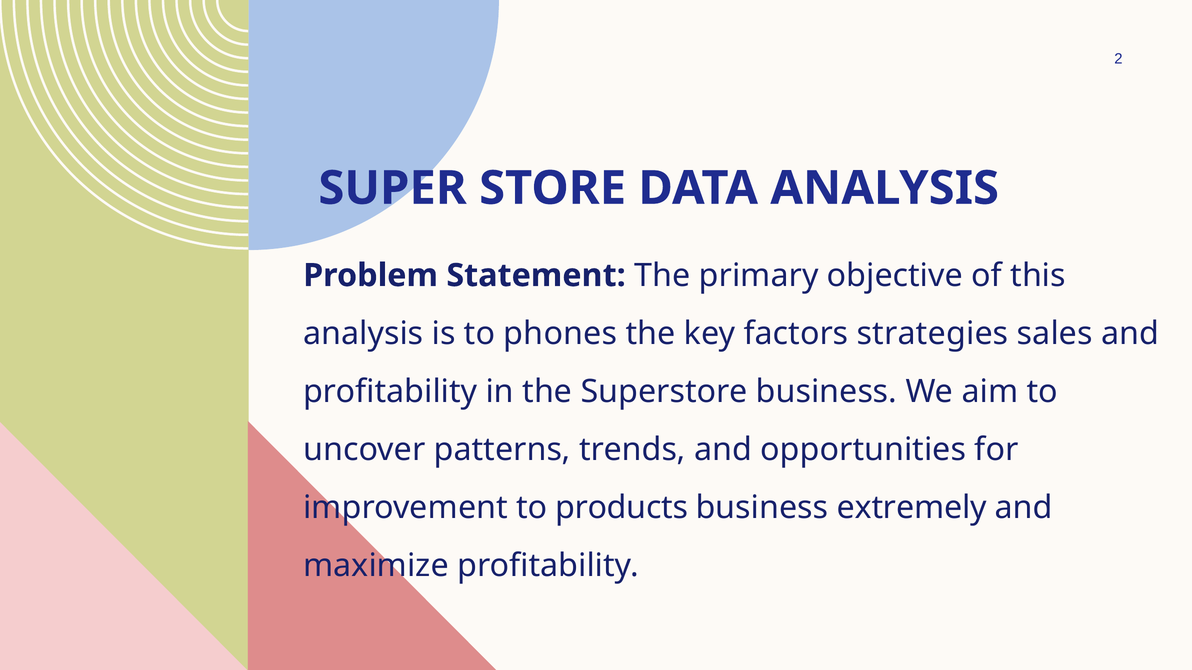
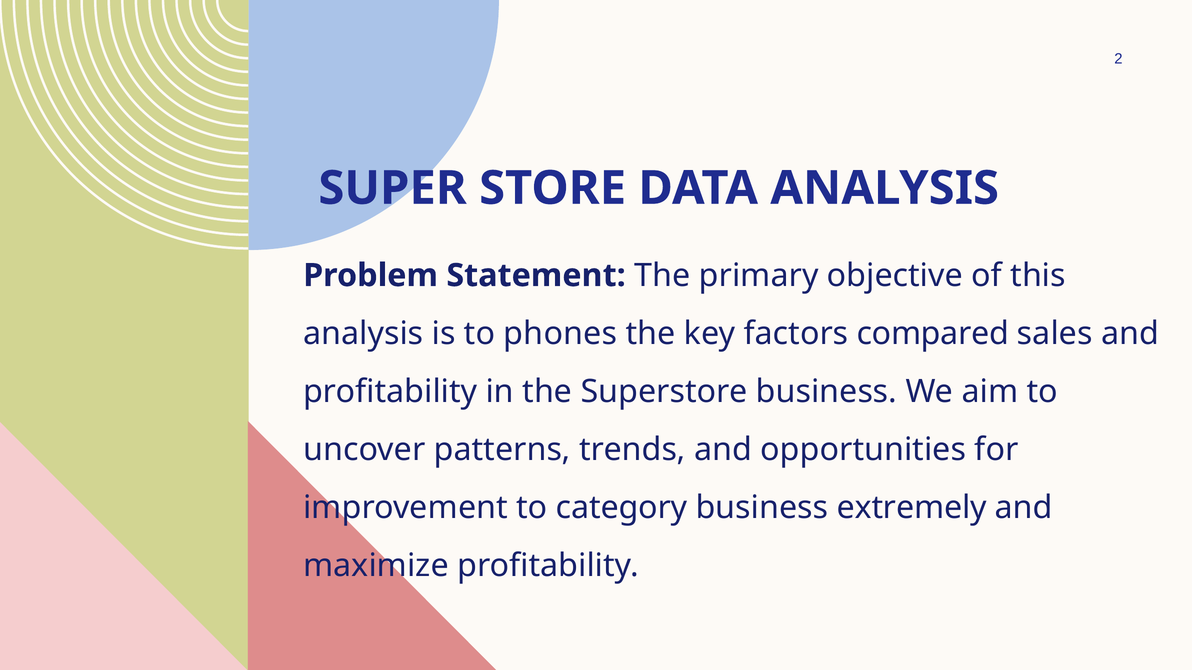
strategies: strategies -> compared
products: products -> category
